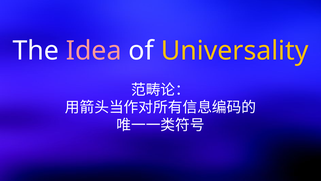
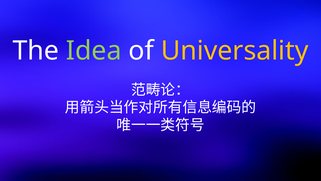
Idea colour: pink -> light green
